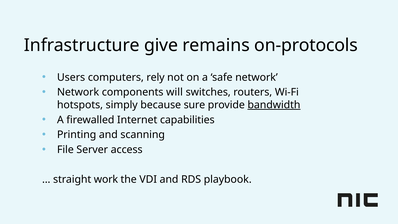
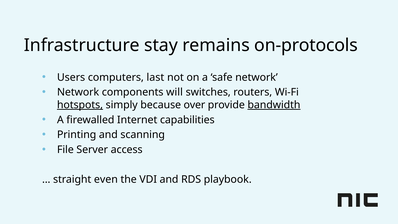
give: give -> stay
rely: rely -> last
hotspots underline: none -> present
sure: sure -> over
work: work -> even
